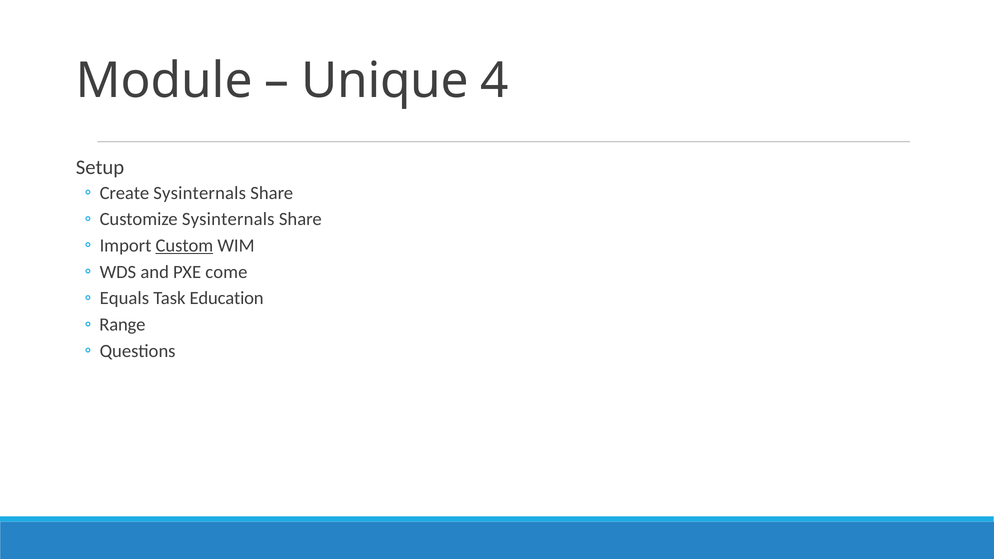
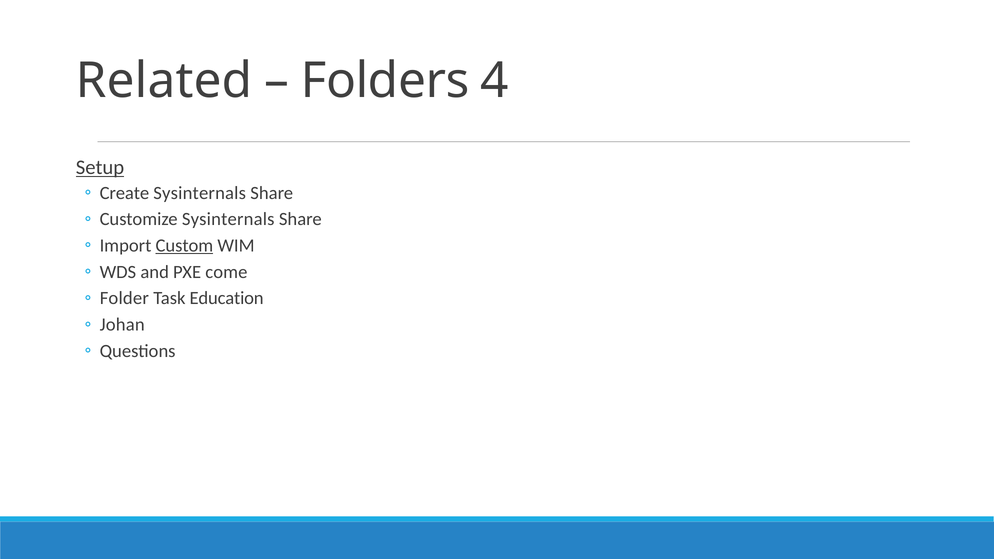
Module: Module -> Related
Unique: Unique -> Folders
Setup underline: none -> present
Equals: Equals -> Folder
Range: Range -> Johan
